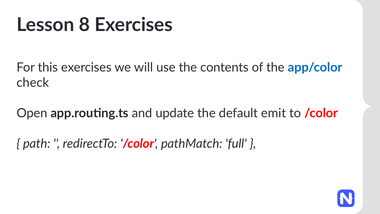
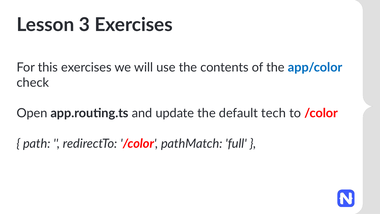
8: 8 -> 3
emit: emit -> tech
